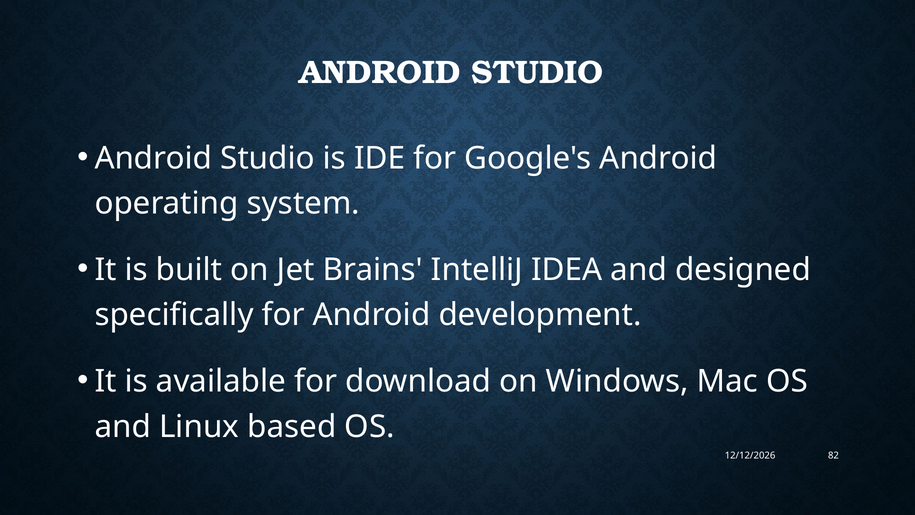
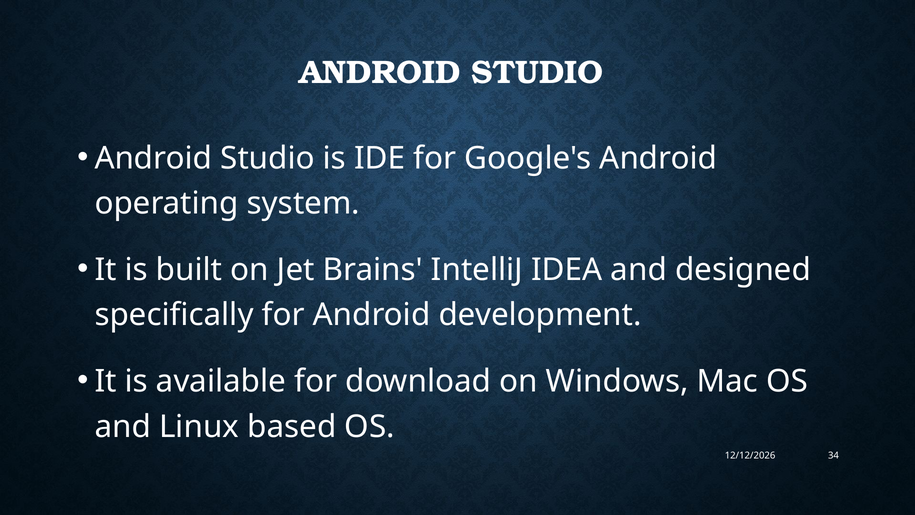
82: 82 -> 34
